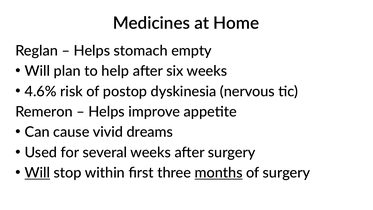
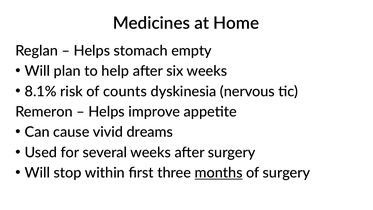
4.6%: 4.6% -> 8.1%
postop: postop -> counts
Will at (37, 173) underline: present -> none
